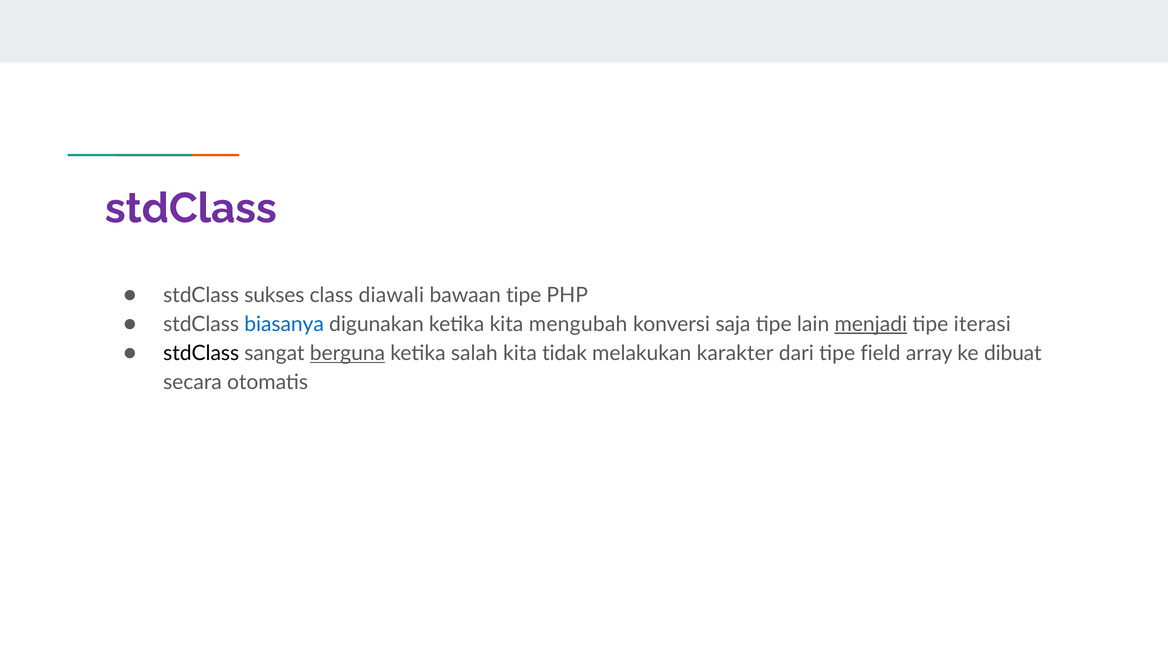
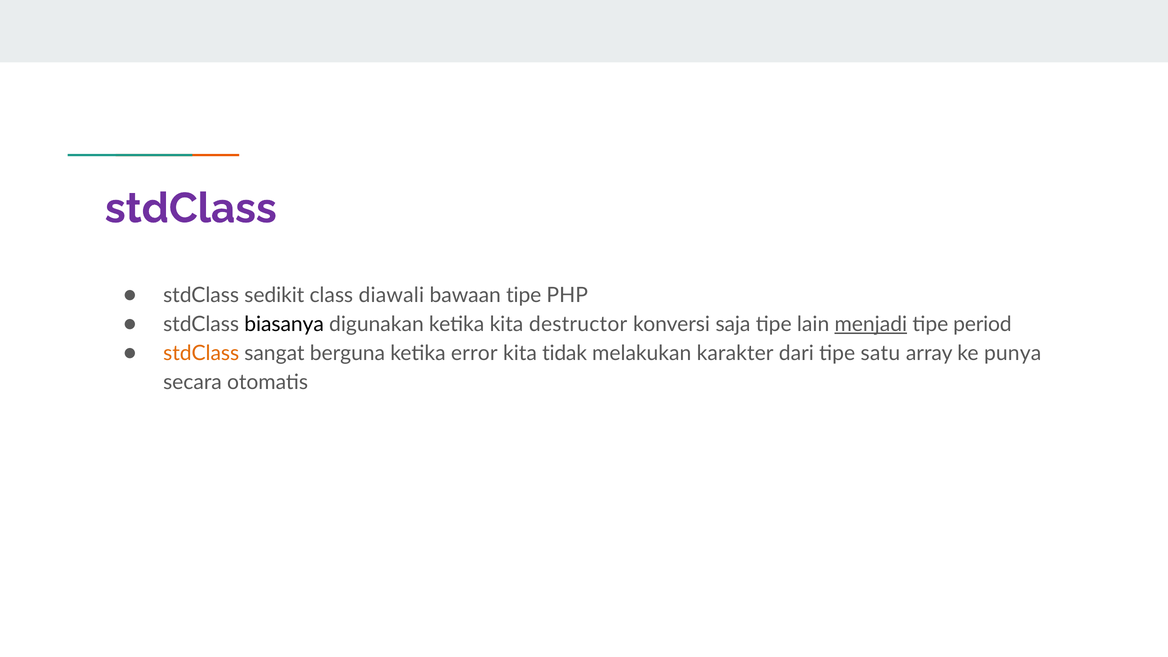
sukses: sukses -> sedikit
biasanya colour: blue -> black
mengubah: mengubah -> destructor
iterasi: iterasi -> period
stdClass at (201, 353) colour: black -> orange
berguna underline: present -> none
salah: salah -> error
field: field -> satu
dibuat: dibuat -> punya
